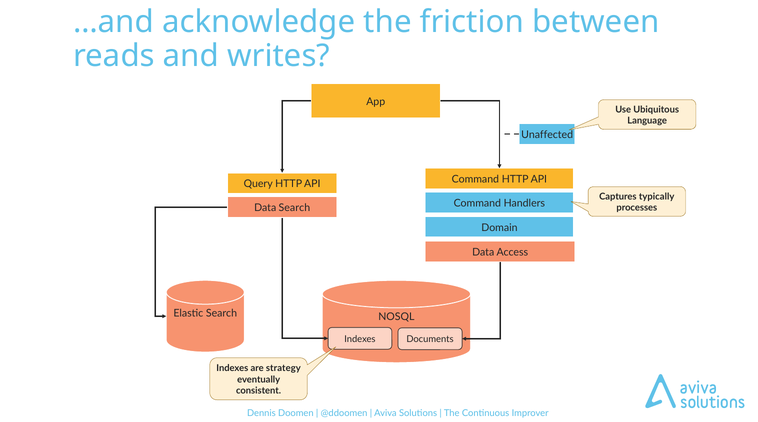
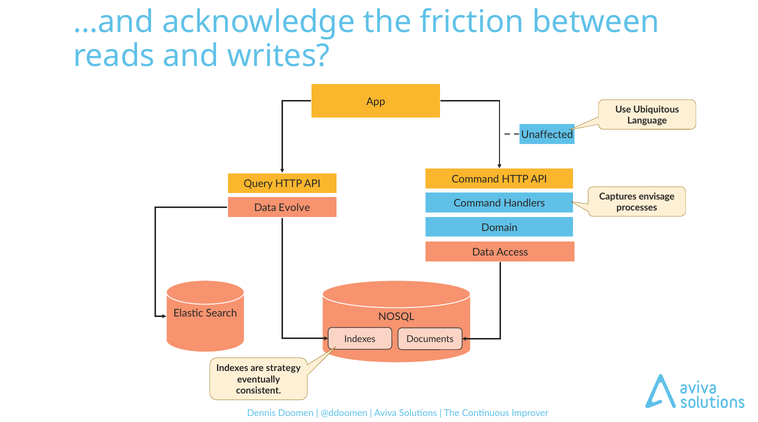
typically: typically -> envisage
Data Search: Search -> Evolve
